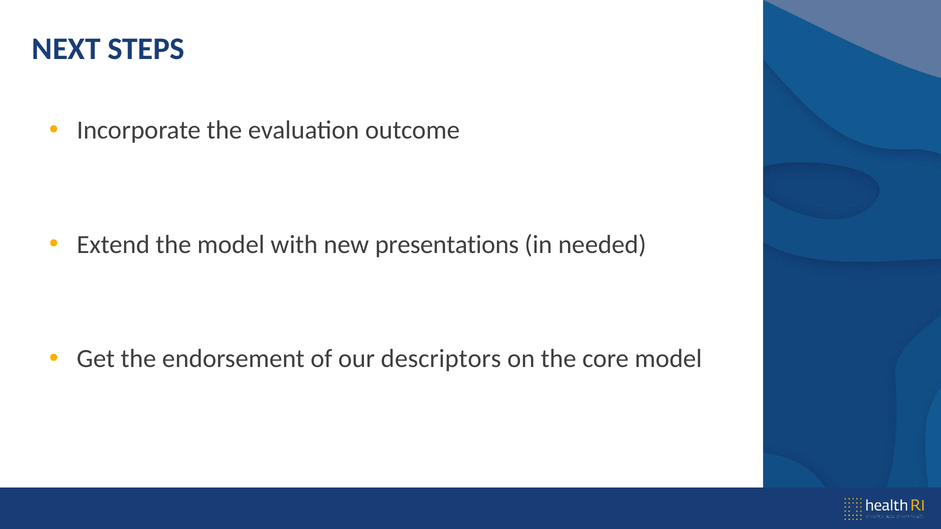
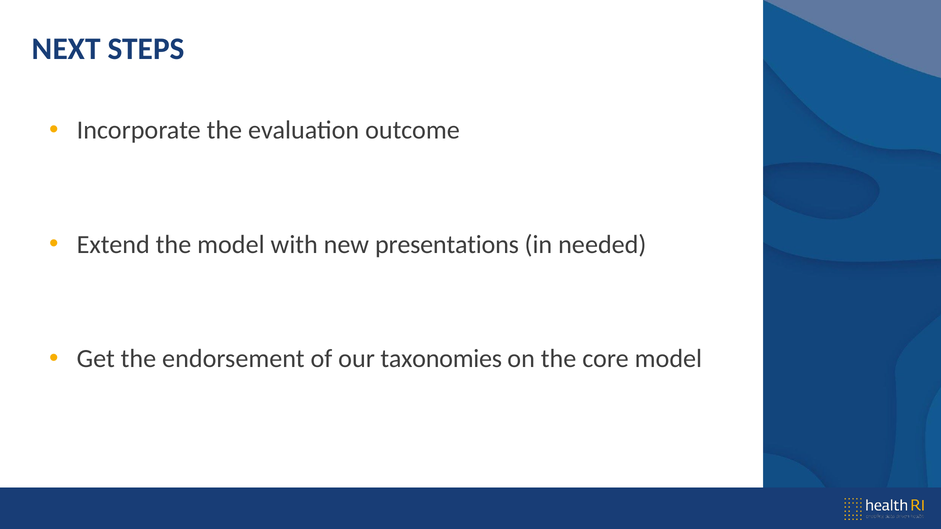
descriptors: descriptors -> taxonomies
